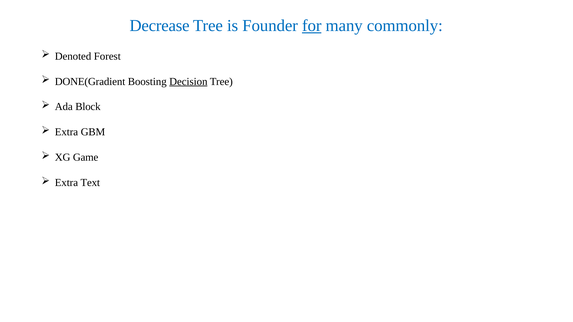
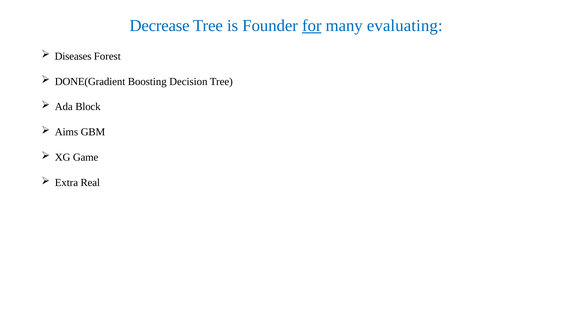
commonly: commonly -> evaluating
Denoted: Denoted -> Diseases
Decision underline: present -> none
Extra at (66, 132): Extra -> Aims
Text: Text -> Real
